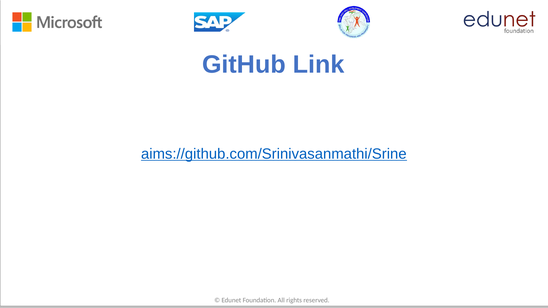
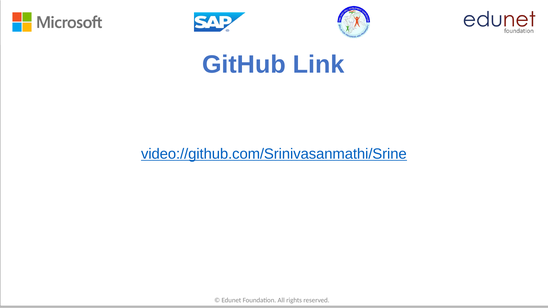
aims://github.com/Srinivasanmathi/Srine: aims://github.com/Srinivasanmathi/Srine -> video://github.com/Srinivasanmathi/Srine
